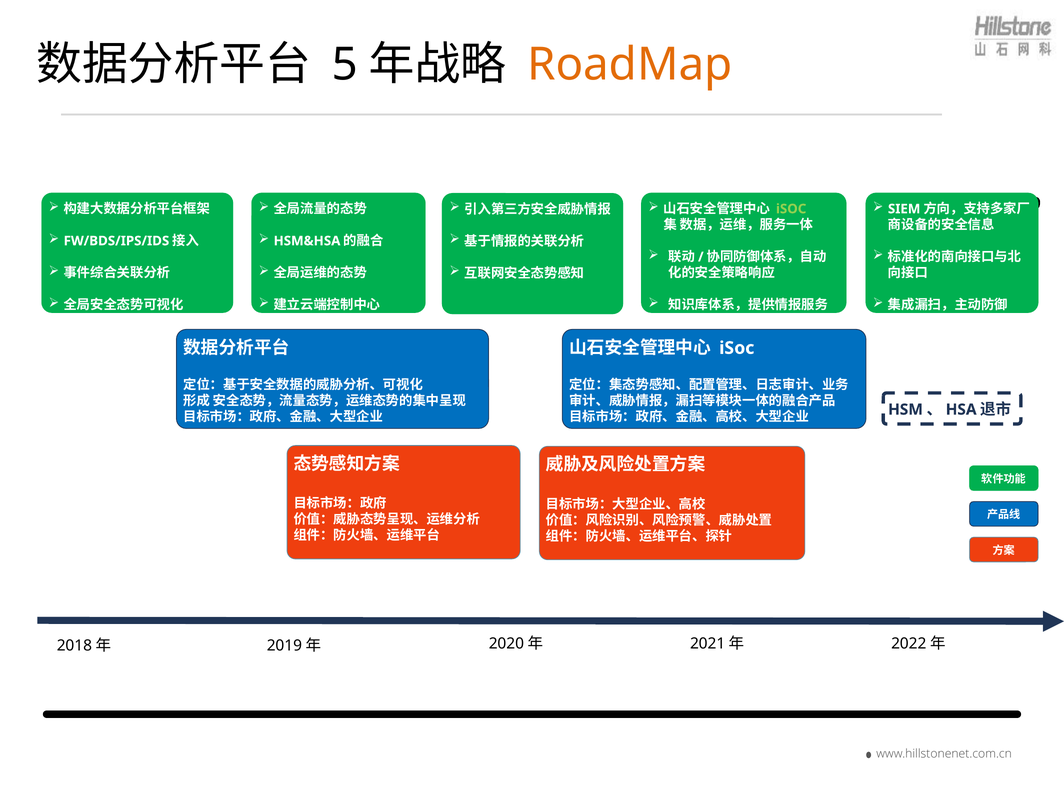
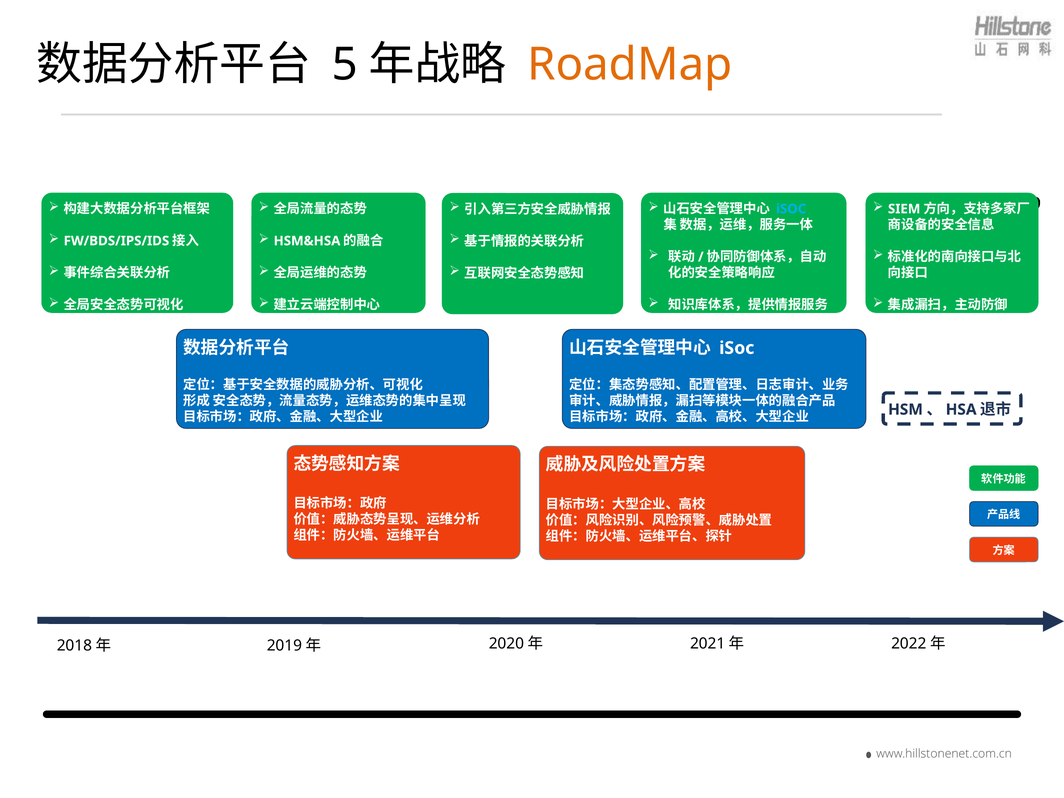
iSOC at (791, 209) colour: light green -> light blue
